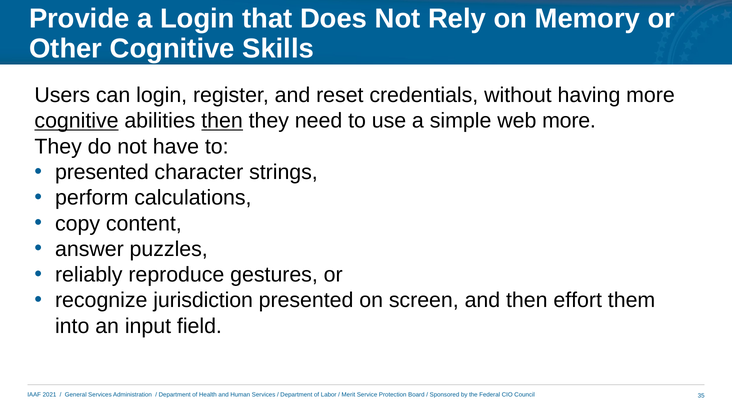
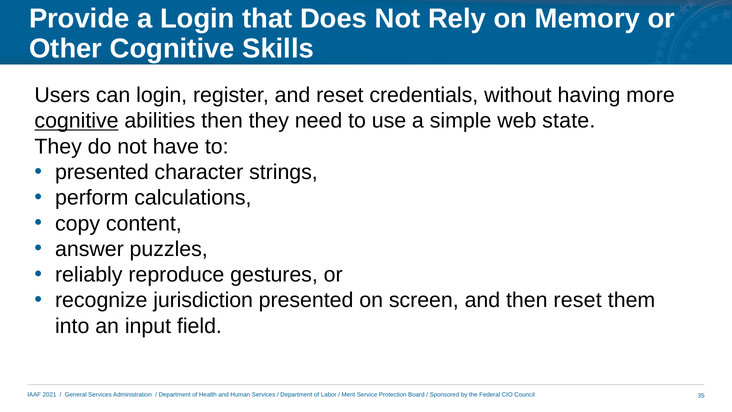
then at (222, 121) underline: present -> none
web more: more -> state
then effort: effort -> reset
